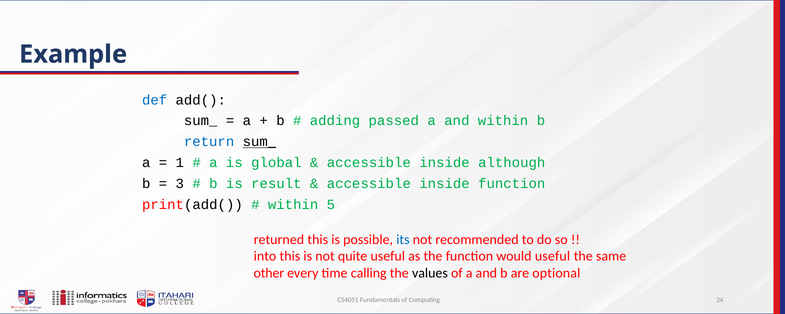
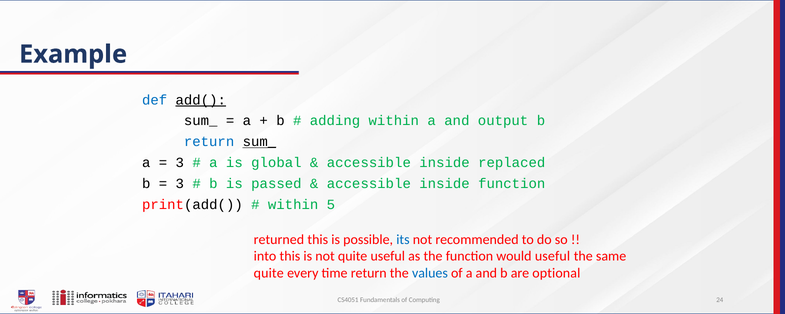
add( underline: none -> present
adding passed: passed -> within
and within: within -> output
1 at (180, 163): 1 -> 3
although: although -> replaced
result: result -> passed
other at (269, 273): other -> quite
time calling: calling -> return
values colour: black -> blue
